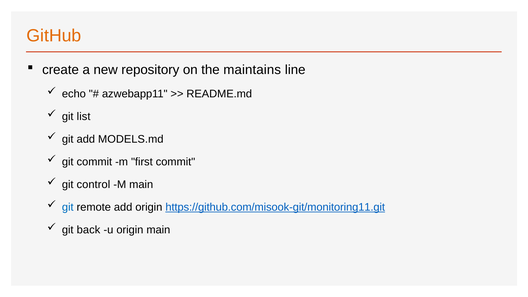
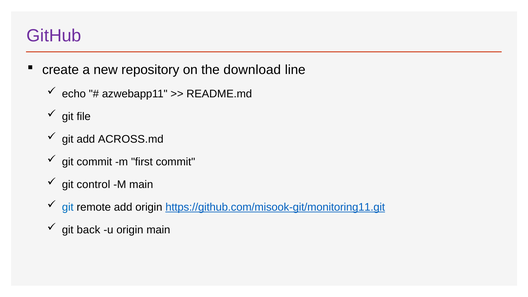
GitHub colour: orange -> purple
maintains: maintains -> download
list: list -> file
MODELS.md: MODELS.md -> ACROSS.md
